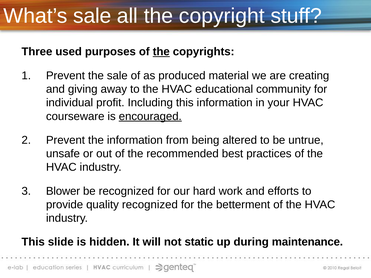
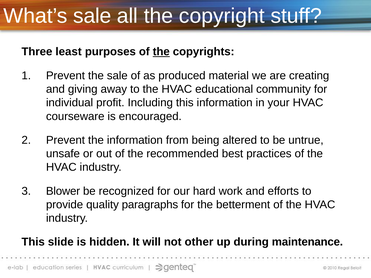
used: used -> least
encouraged underline: present -> none
quality recognized: recognized -> paragraphs
static: static -> other
